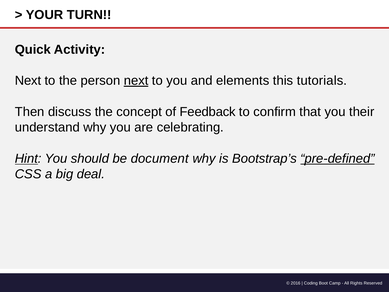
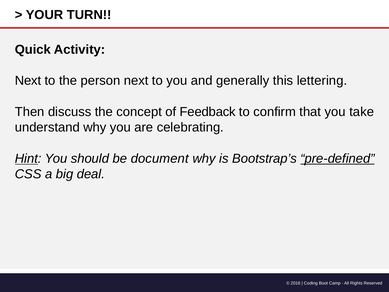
next at (136, 81) underline: present -> none
elements: elements -> generally
tutorials: tutorials -> lettering
their: their -> take
